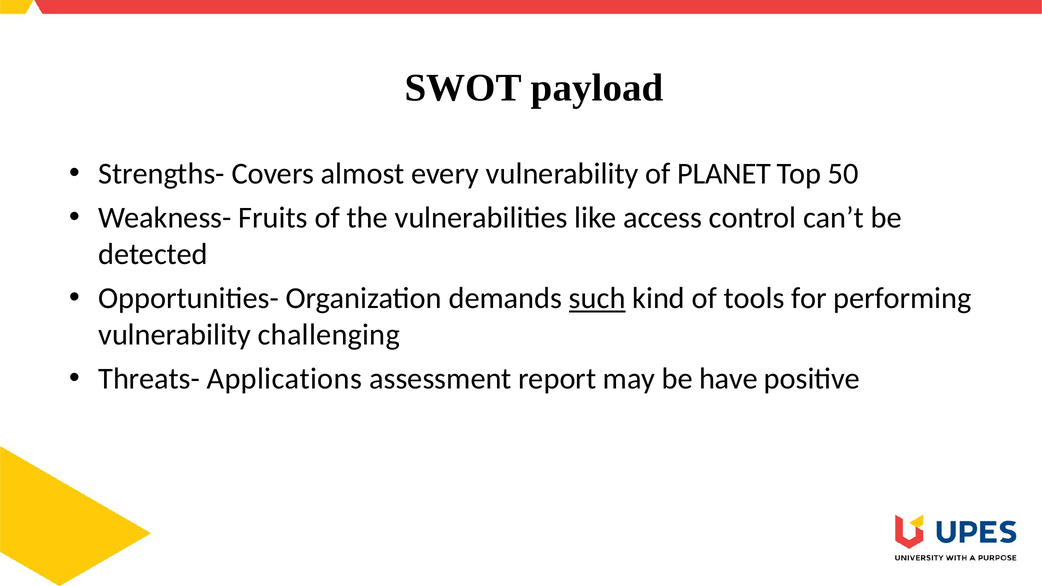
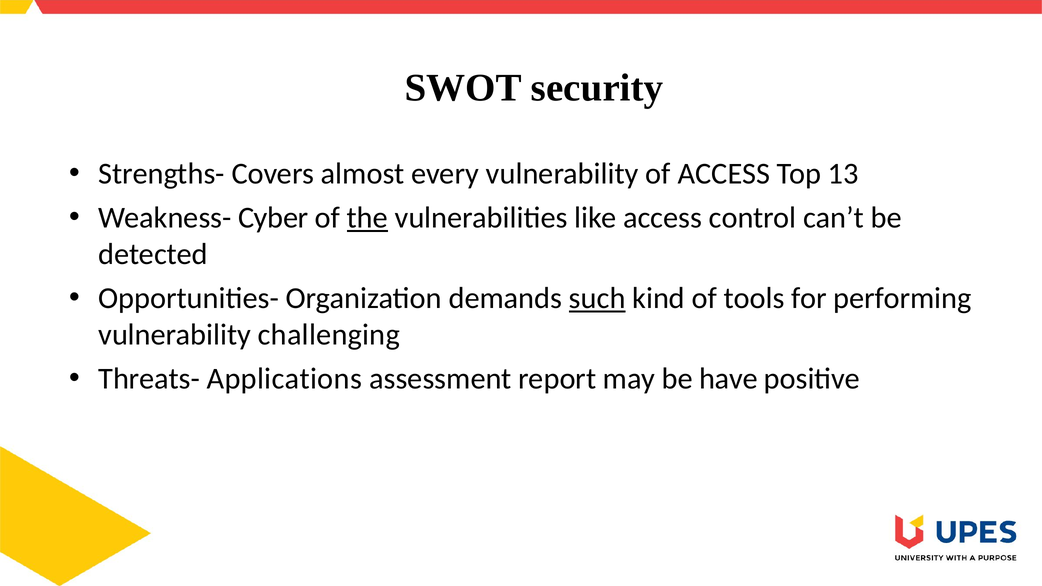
payload: payload -> security
of PLANET: PLANET -> ACCESS
50: 50 -> 13
Fruits: Fruits -> Cyber
the underline: none -> present
